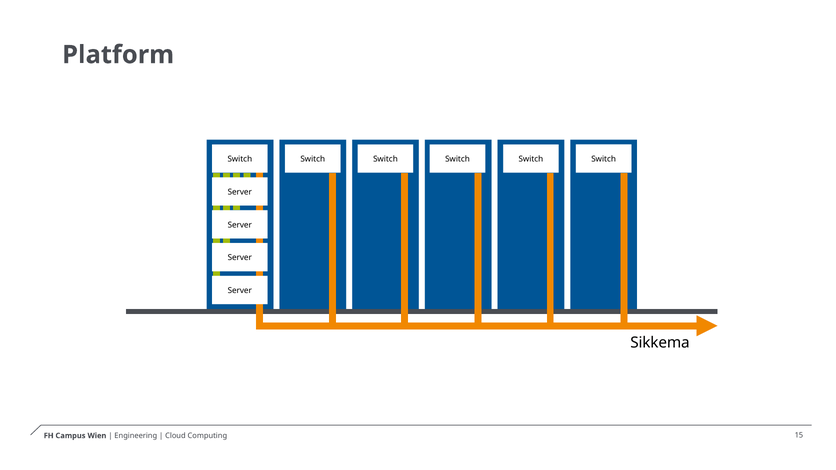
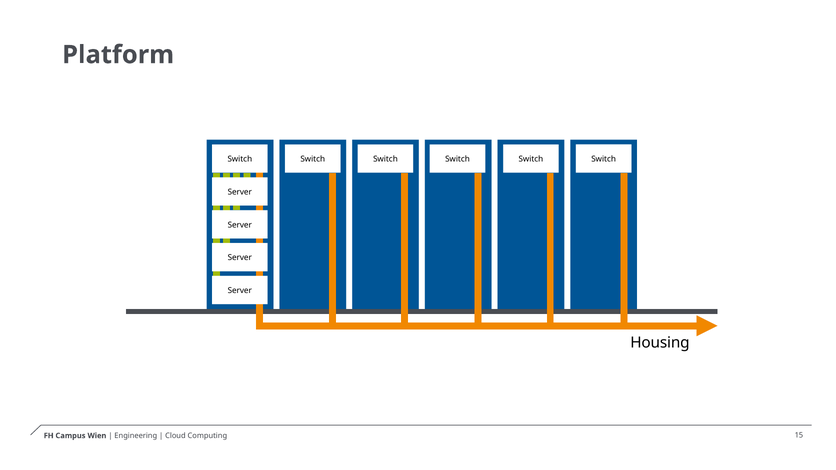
Sikkema: Sikkema -> Housing
